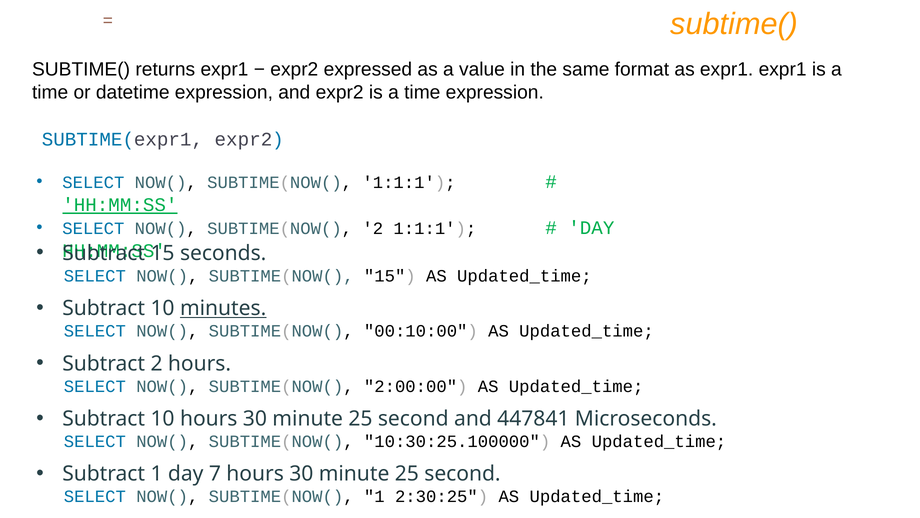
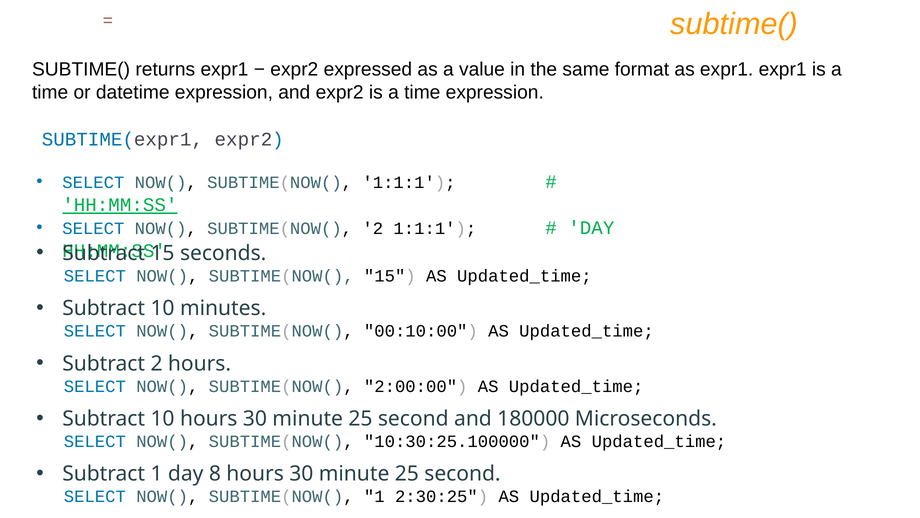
minutes underline: present -> none
447841: 447841 -> 180000
7: 7 -> 8
